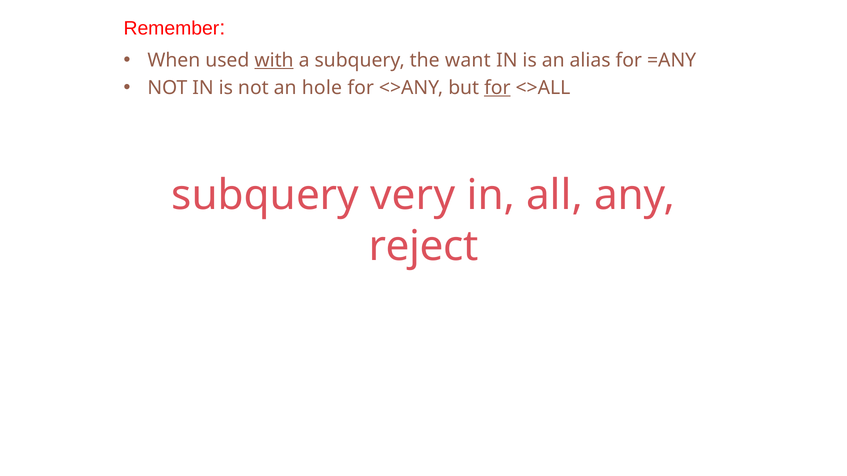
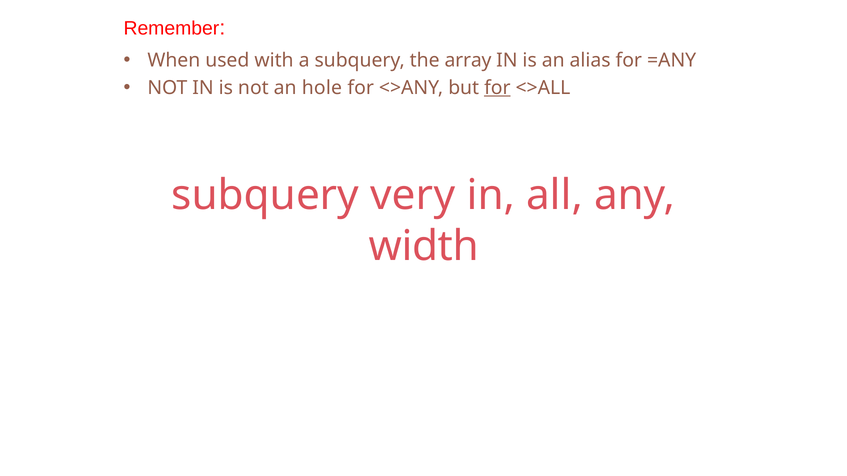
with underline: present -> none
want: want -> array
reject: reject -> width
